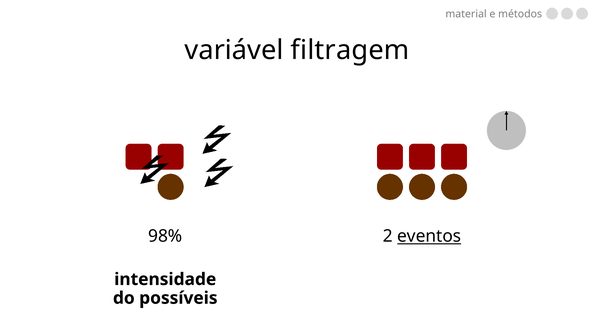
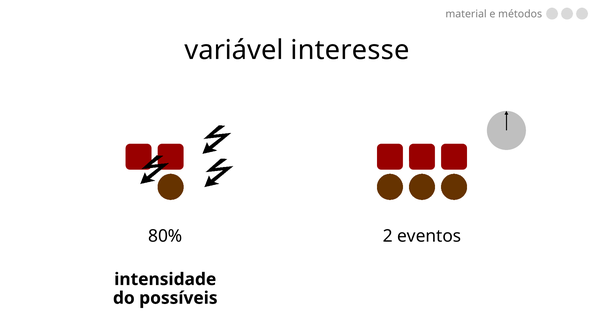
filtragem: filtragem -> interesse
98%: 98% -> 80%
eventos underline: present -> none
